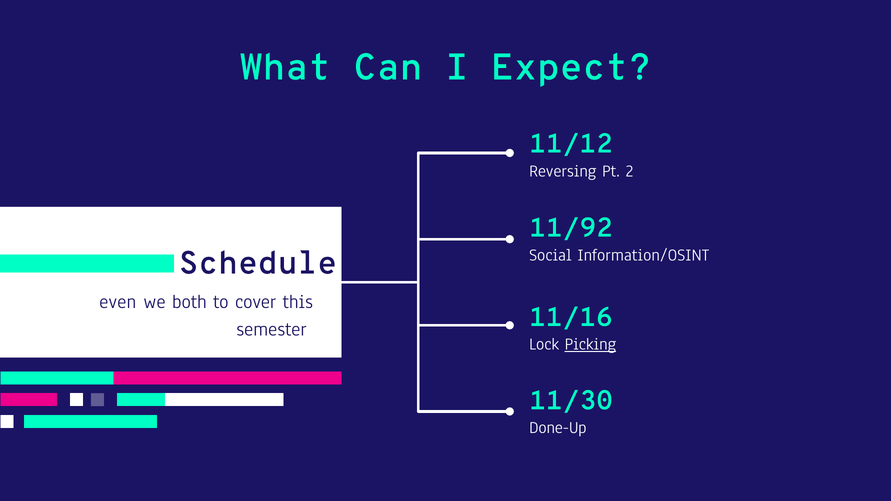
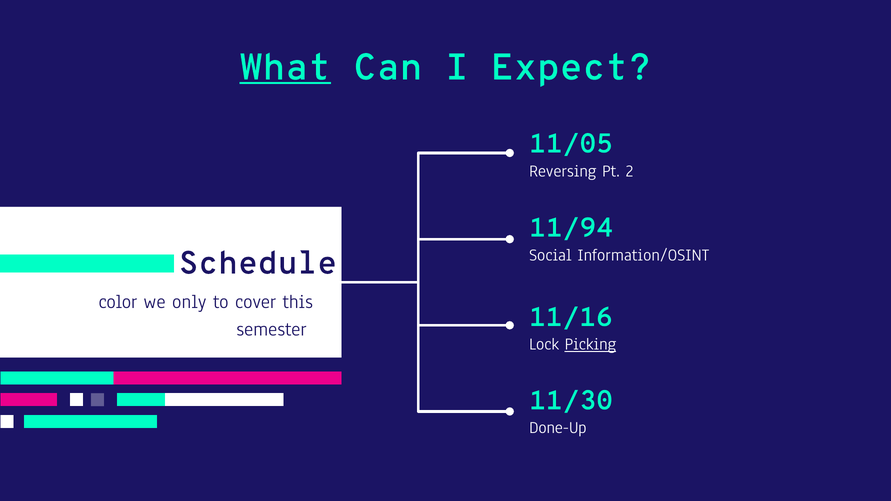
What underline: none -> present
11/12: 11/12 -> 11/05
11/92: 11/92 -> 11/94
even: even -> color
both: both -> only
